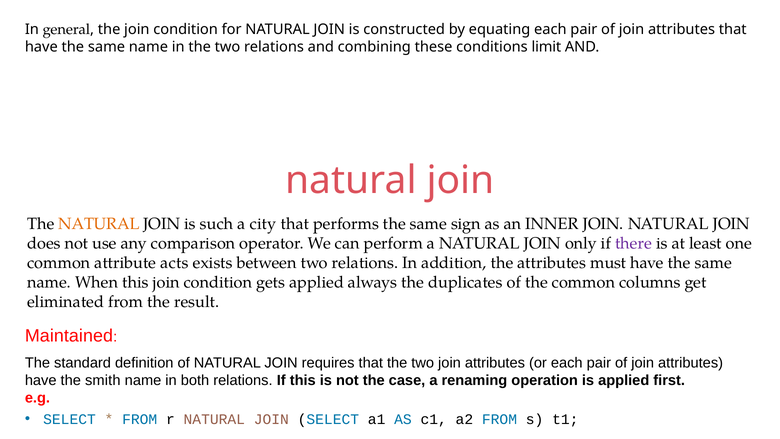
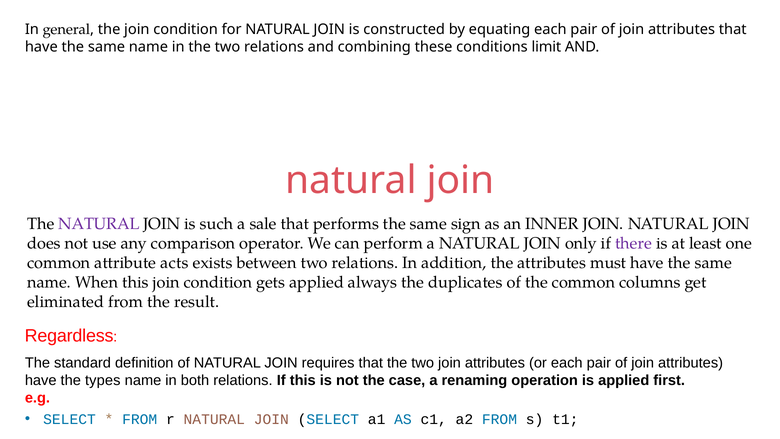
NATURAL at (99, 224) colour: orange -> purple
city: city -> sale
Maintained: Maintained -> Regardless
smith: smith -> types
